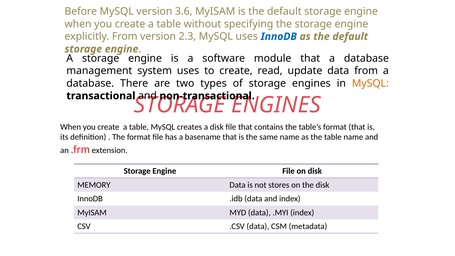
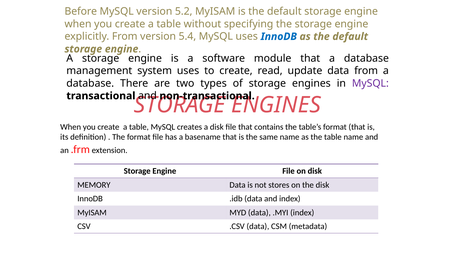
3.6: 3.6 -> 5.2
2.3: 2.3 -> 5.4
MySQL at (370, 83) colour: orange -> purple
